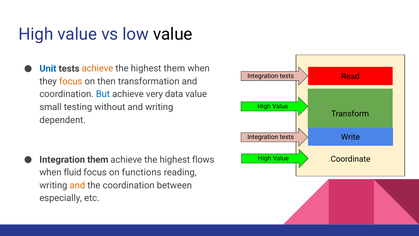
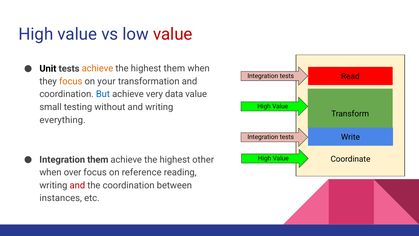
value at (173, 34) colour: black -> red
Unit colour: blue -> black
then: then -> your
dependent: dependent -> everything
flows: flows -> other
fluid: fluid -> over
functions: functions -> reference
and at (77, 185) colour: orange -> red
especially: especially -> instances
